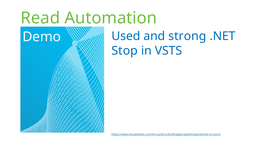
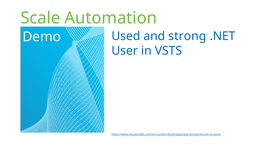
Read: Read -> Scale
Stop: Stop -> User
